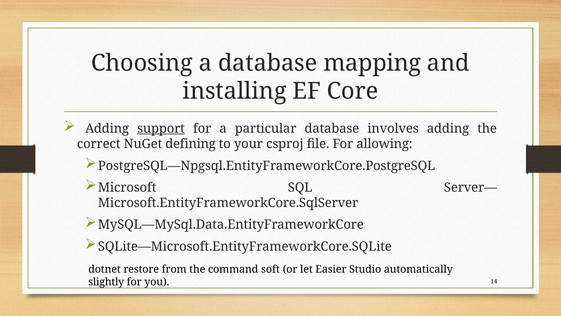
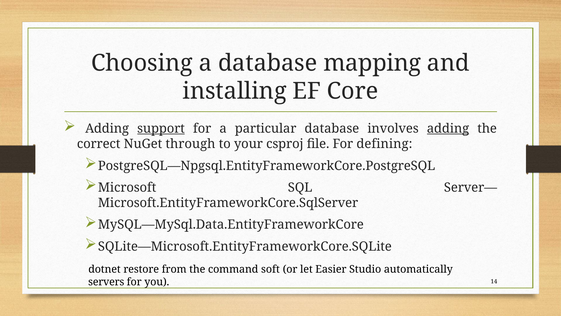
adding at (448, 128) underline: none -> present
defining: defining -> through
allowing: allowing -> defining
slightly: slightly -> servers
